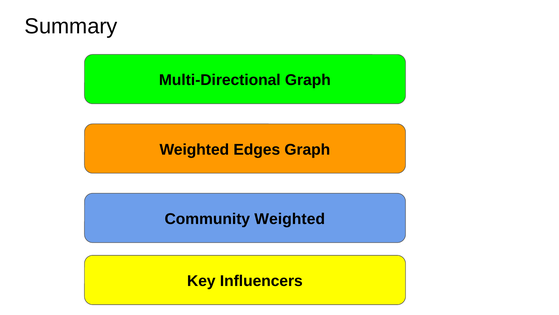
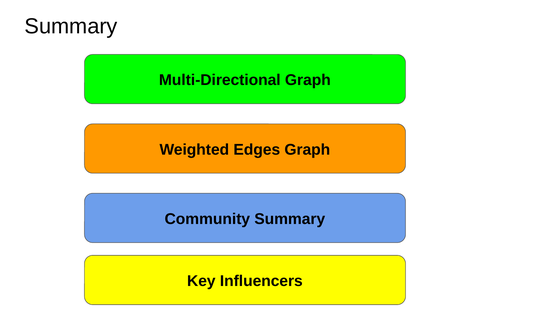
Community Weighted: Weighted -> Summary
